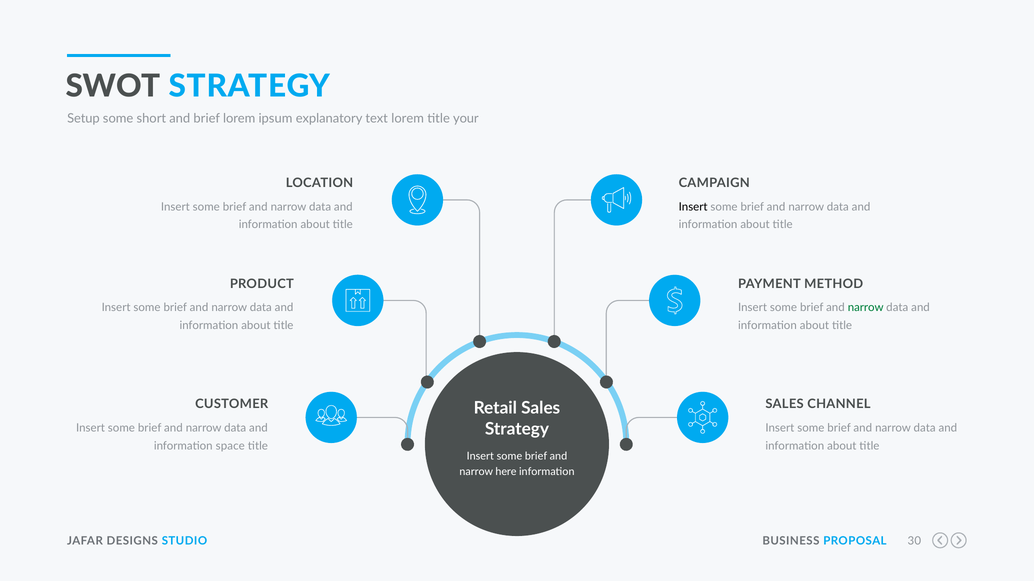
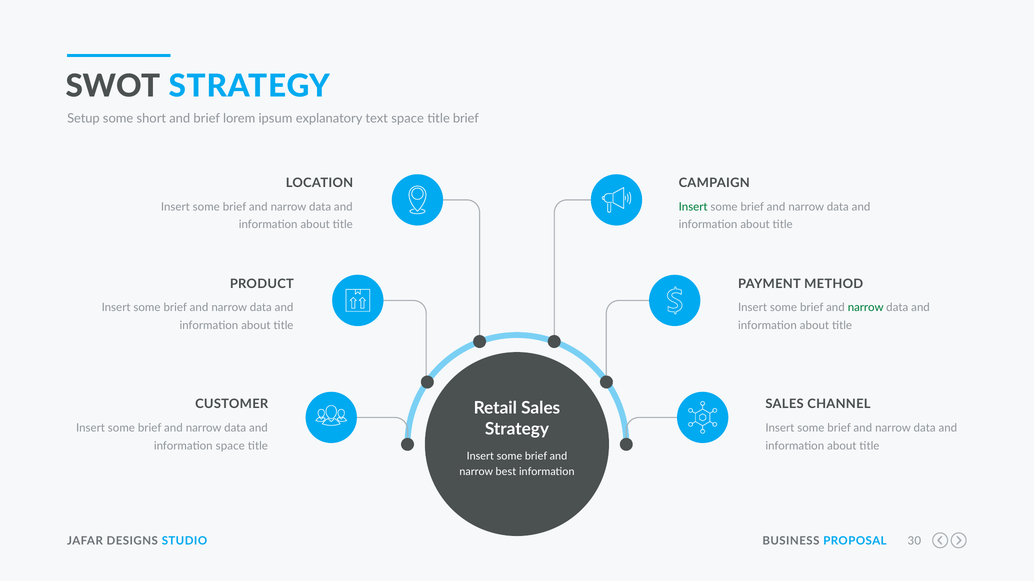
text lorem: lorem -> space
title your: your -> brief
Insert at (693, 207) colour: black -> green
here: here -> best
